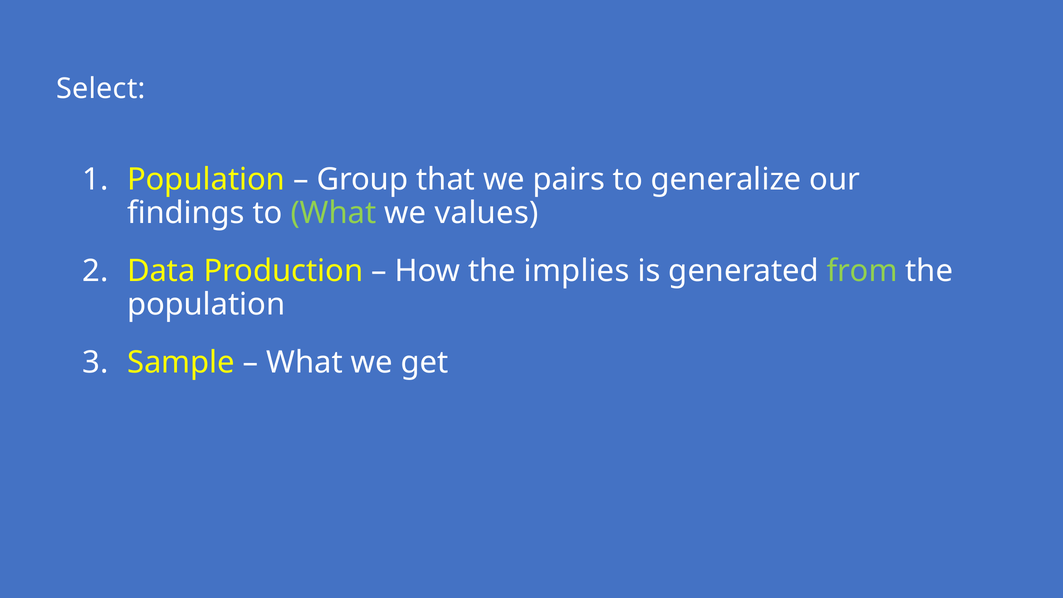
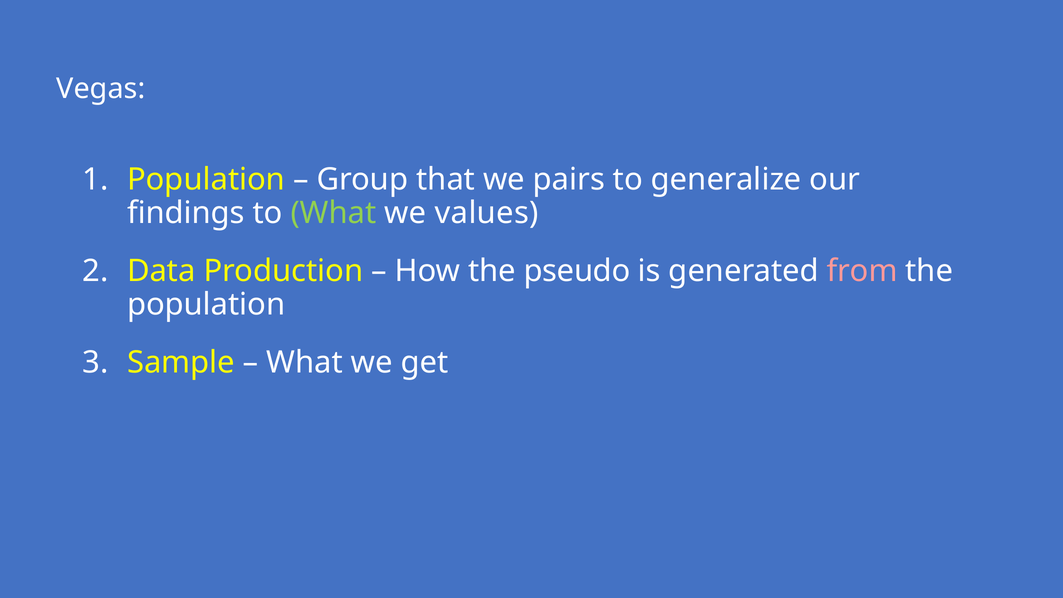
Select: Select -> Vegas
implies: implies -> pseudo
from colour: light green -> pink
